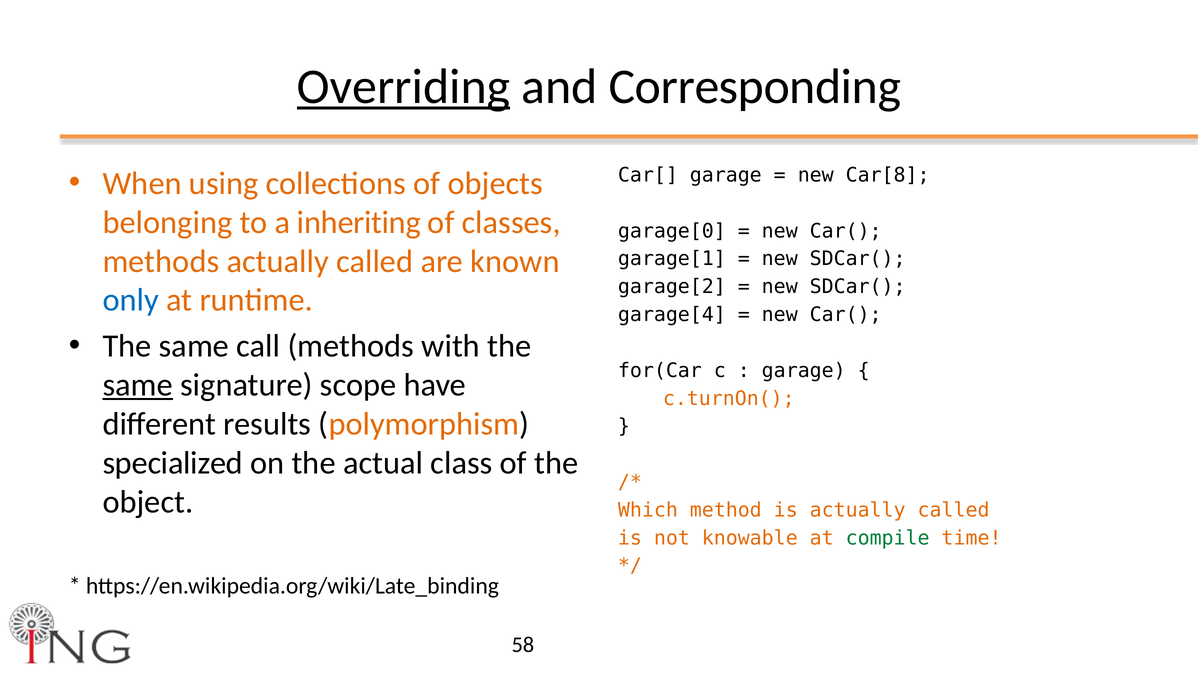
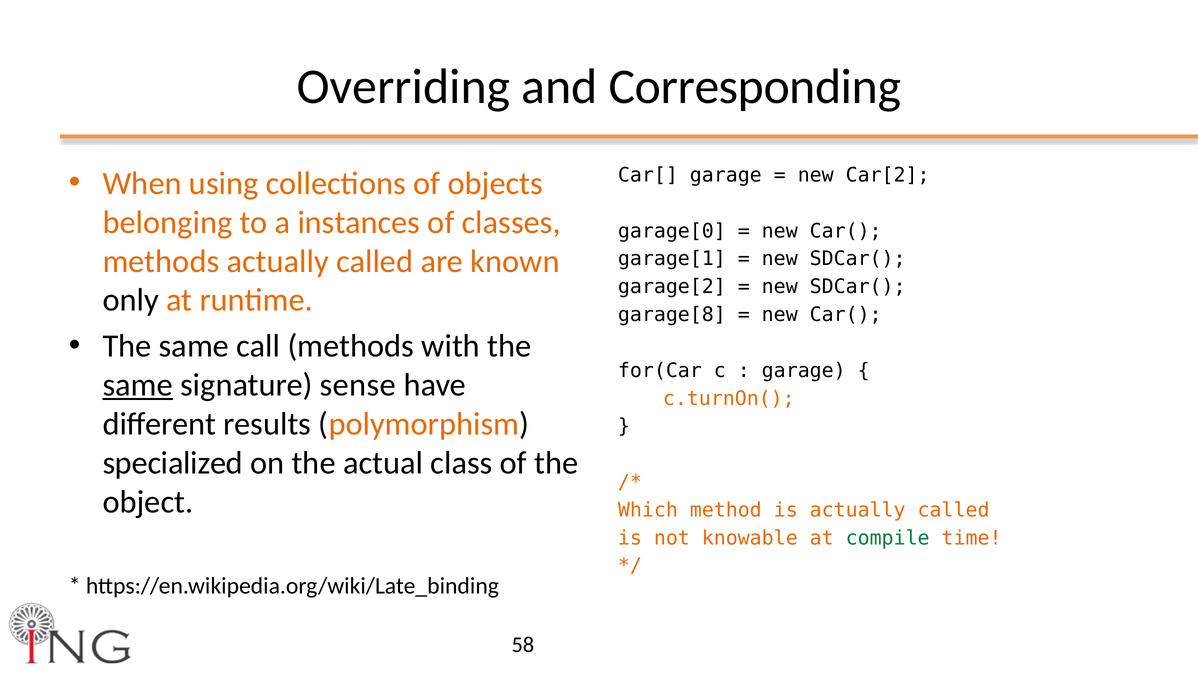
Overriding underline: present -> none
Car[8: Car[8 -> Car[2
inheriting: inheriting -> instances
only colour: blue -> black
garage[4: garage[4 -> garage[8
scope: scope -> sense
